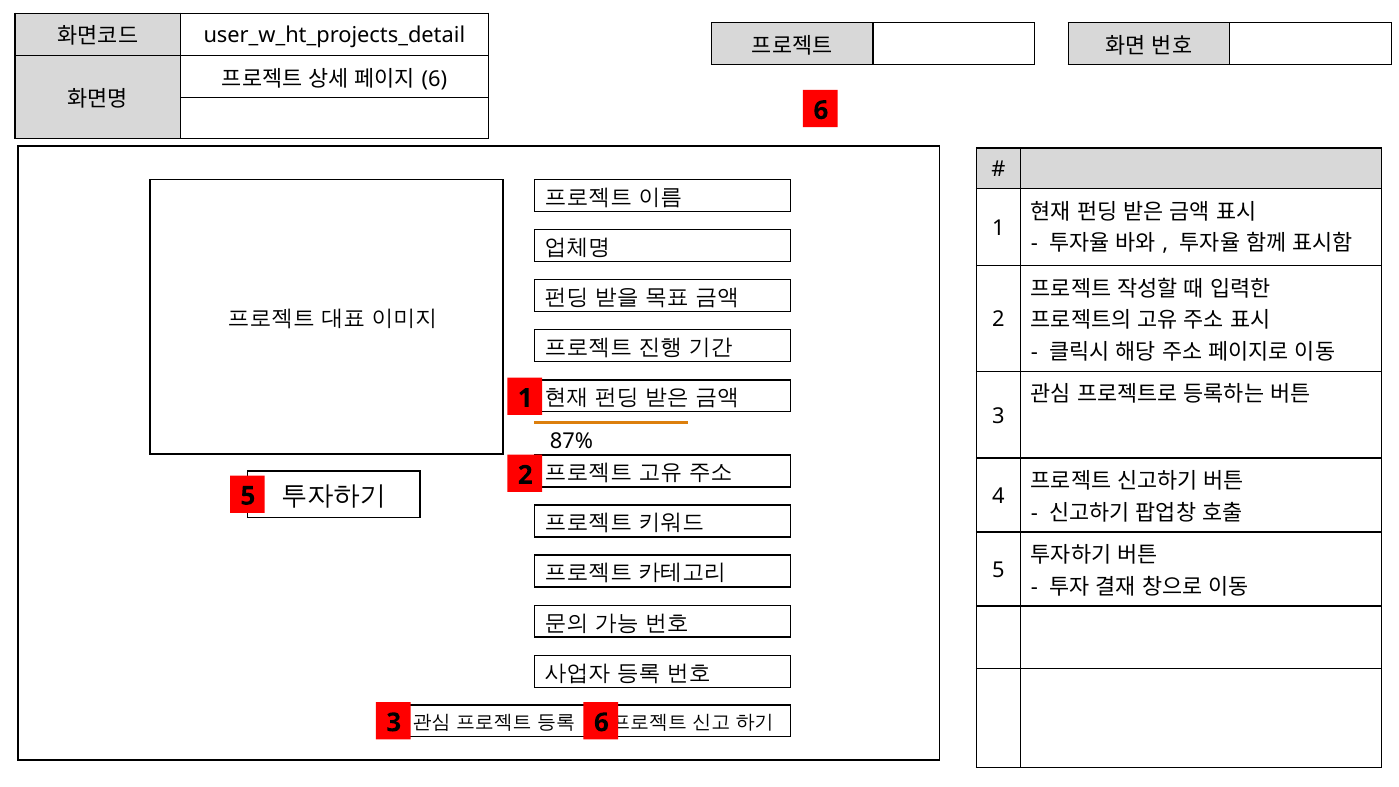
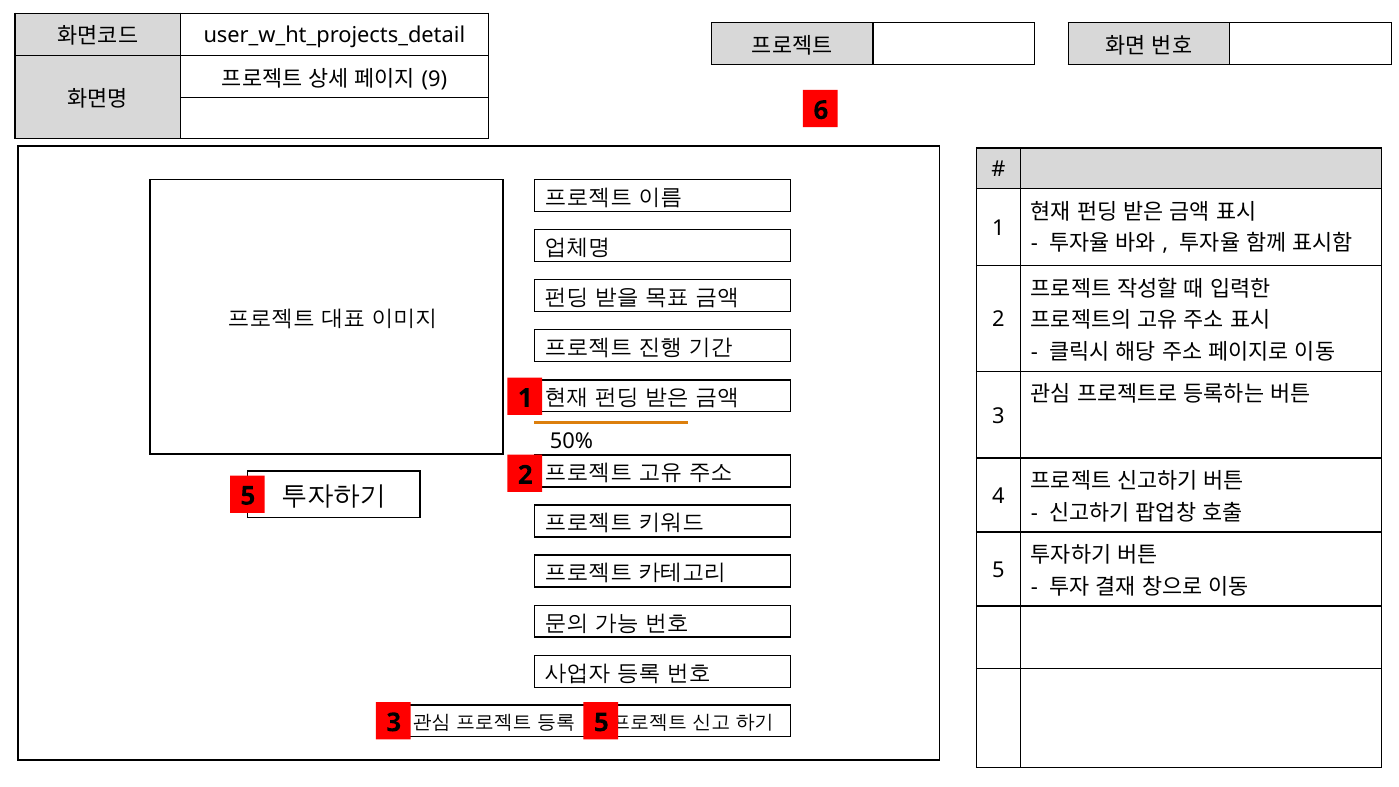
6 at (434, 79): 6 -> 9
87%: 87% -> 50%
3 6: 6 -> 5
